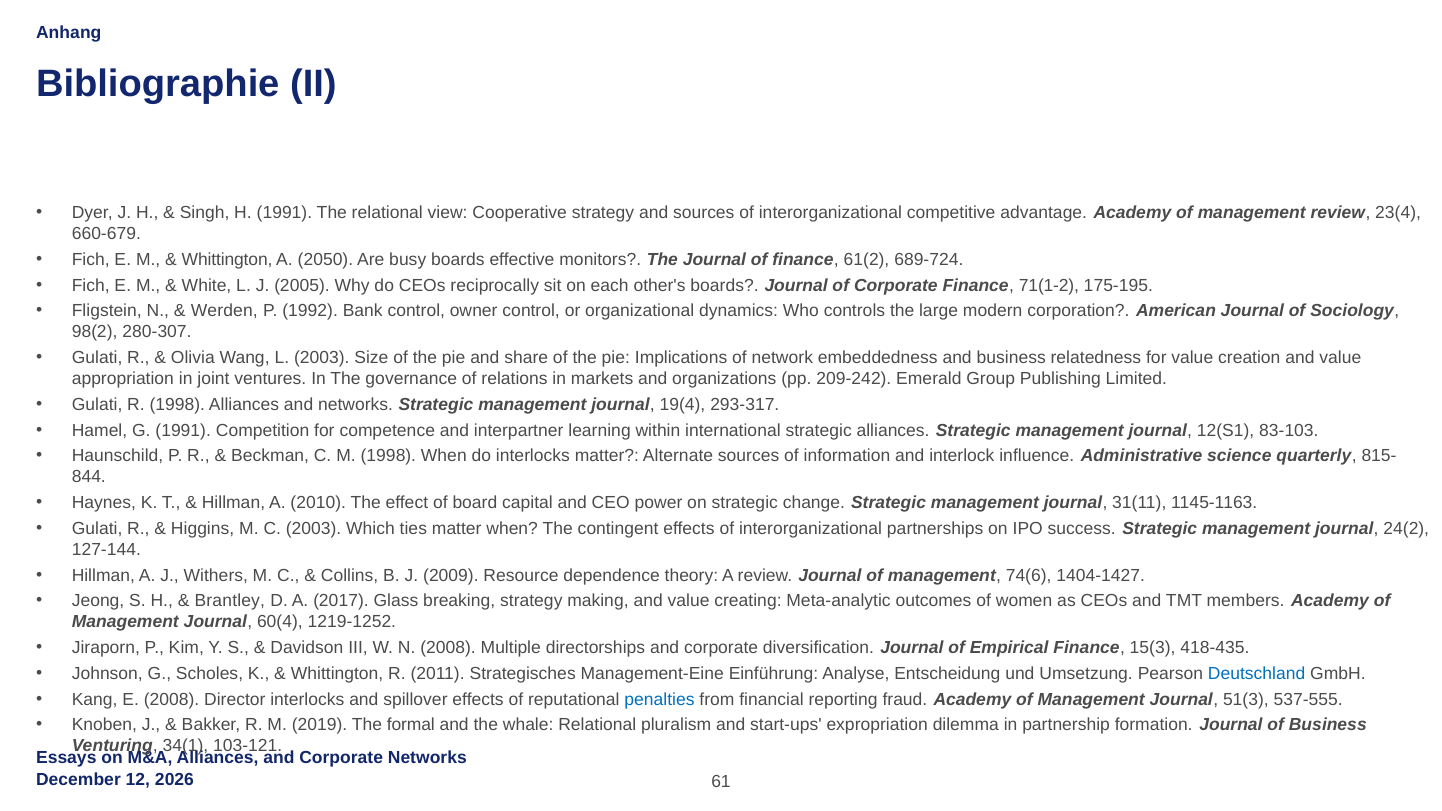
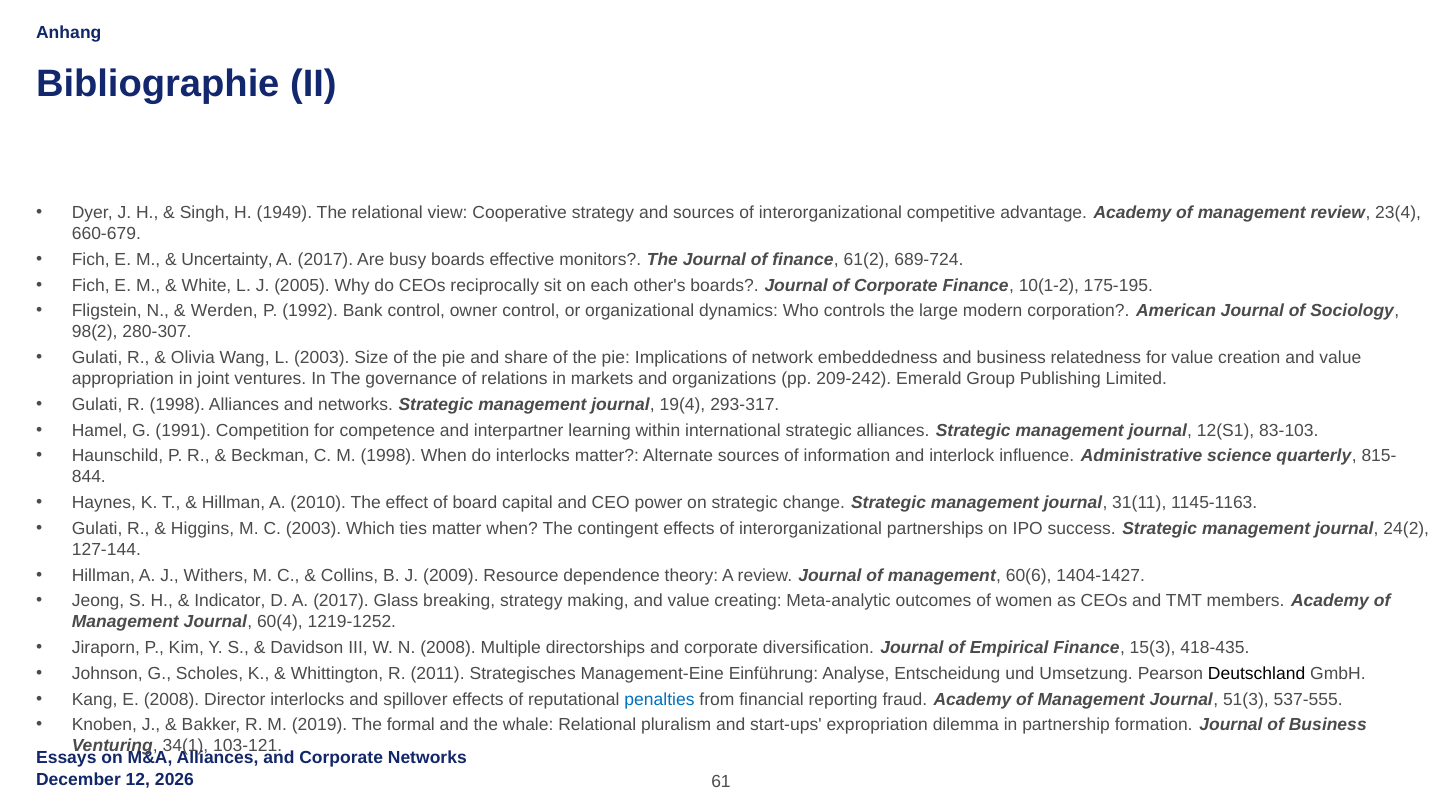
H 1991: 1991 -> 1949
Whittington at (227, 260): Whittington -> Uncertainty
2050 at (325, 260): 2050 -> 2017
71(1-2: 71(1-2 -> 10(1-2
74(6: 74(6 -> 60(6
Brantley: Brantley -> Indicator
Deutschland colour: blue -> black
